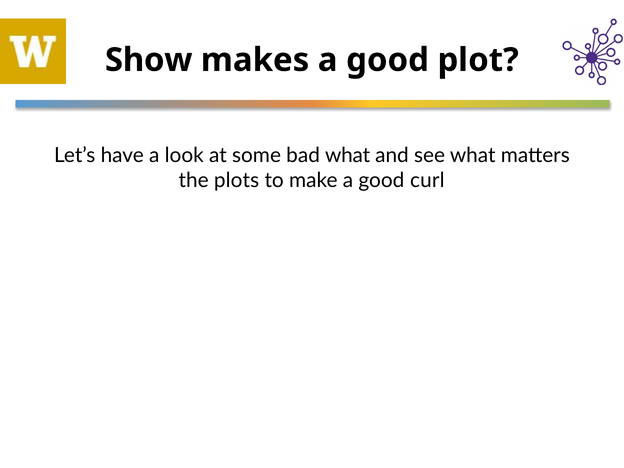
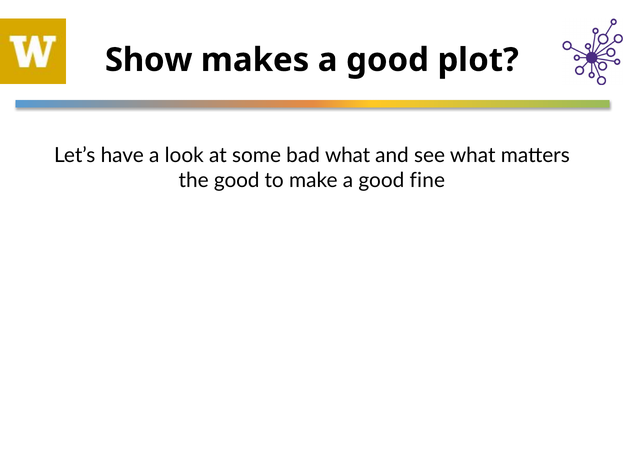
the plots: plots -> good
curl: curl -> fine
